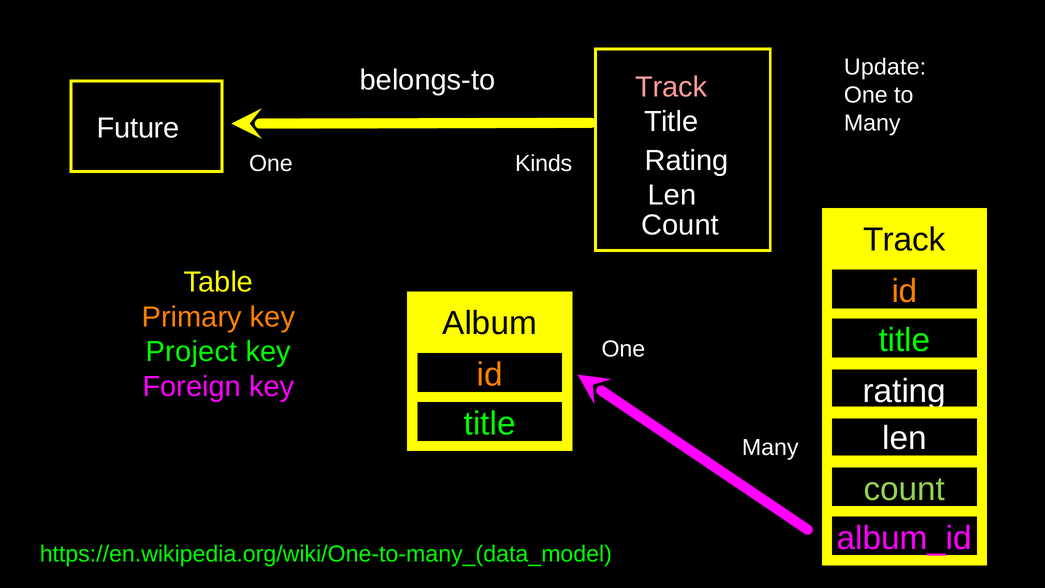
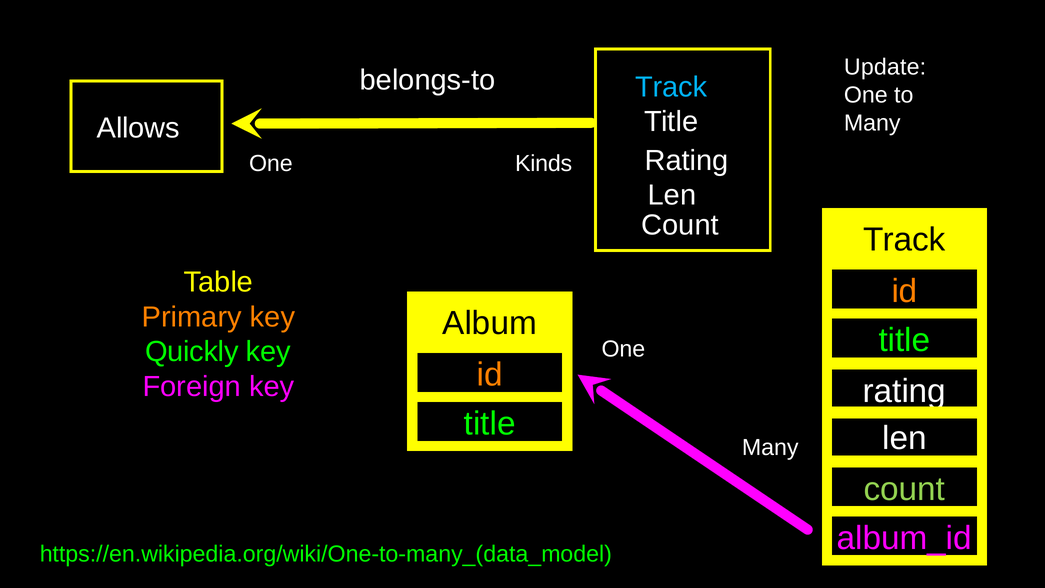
Track at (671, 87) colour: pink -> light blue
Future: Future -> Allows
Project: Project -> Quickly
